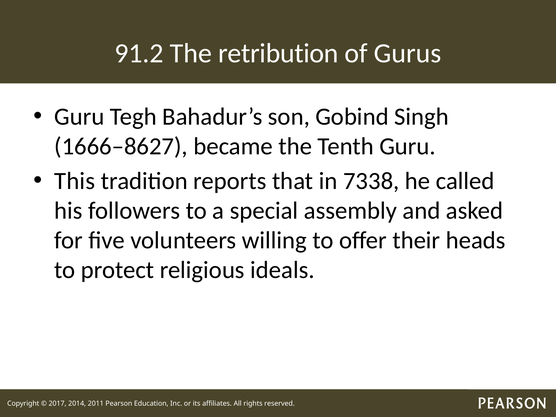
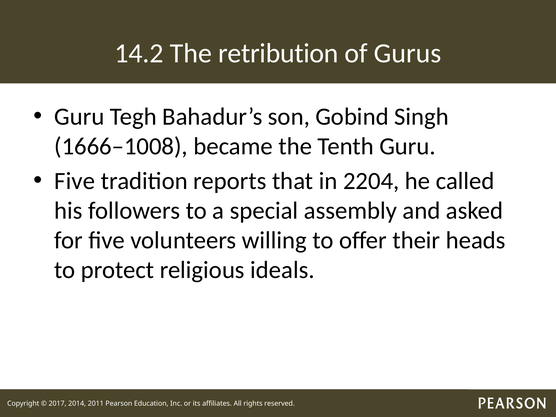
91.2: 91.2 -> 14.2
1666–8627: 1666–8627 -> 1666–1008
This at (75, 181): This -> Five
7338: 7338 -> 2204
